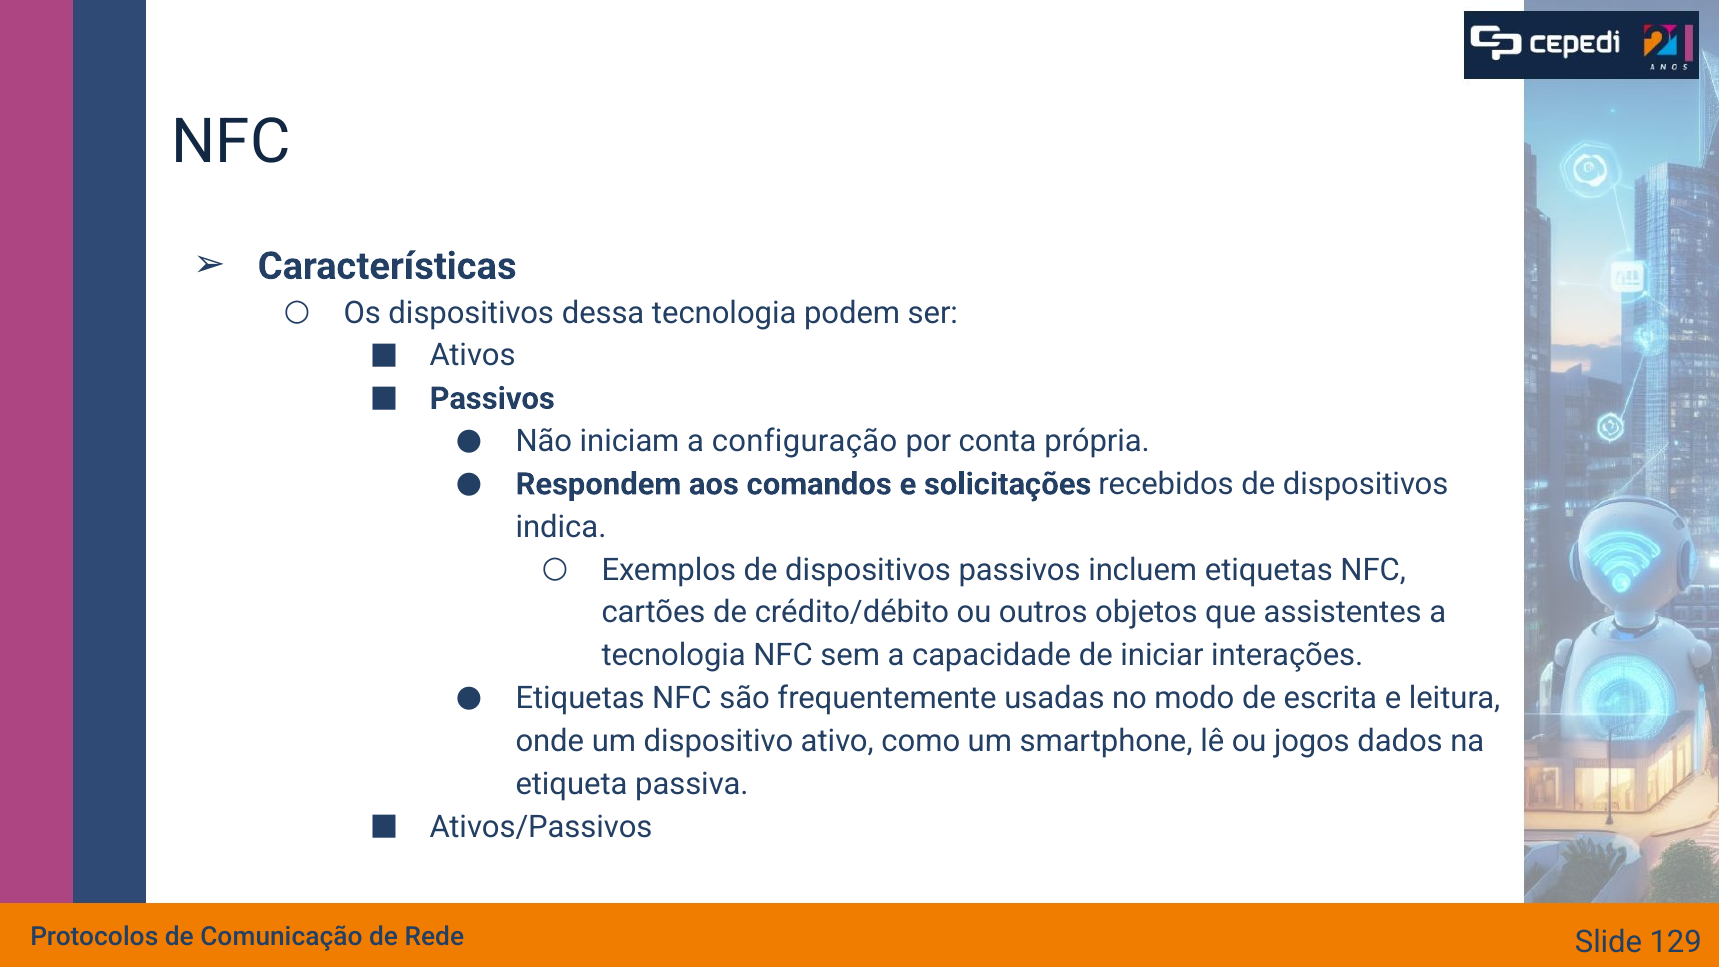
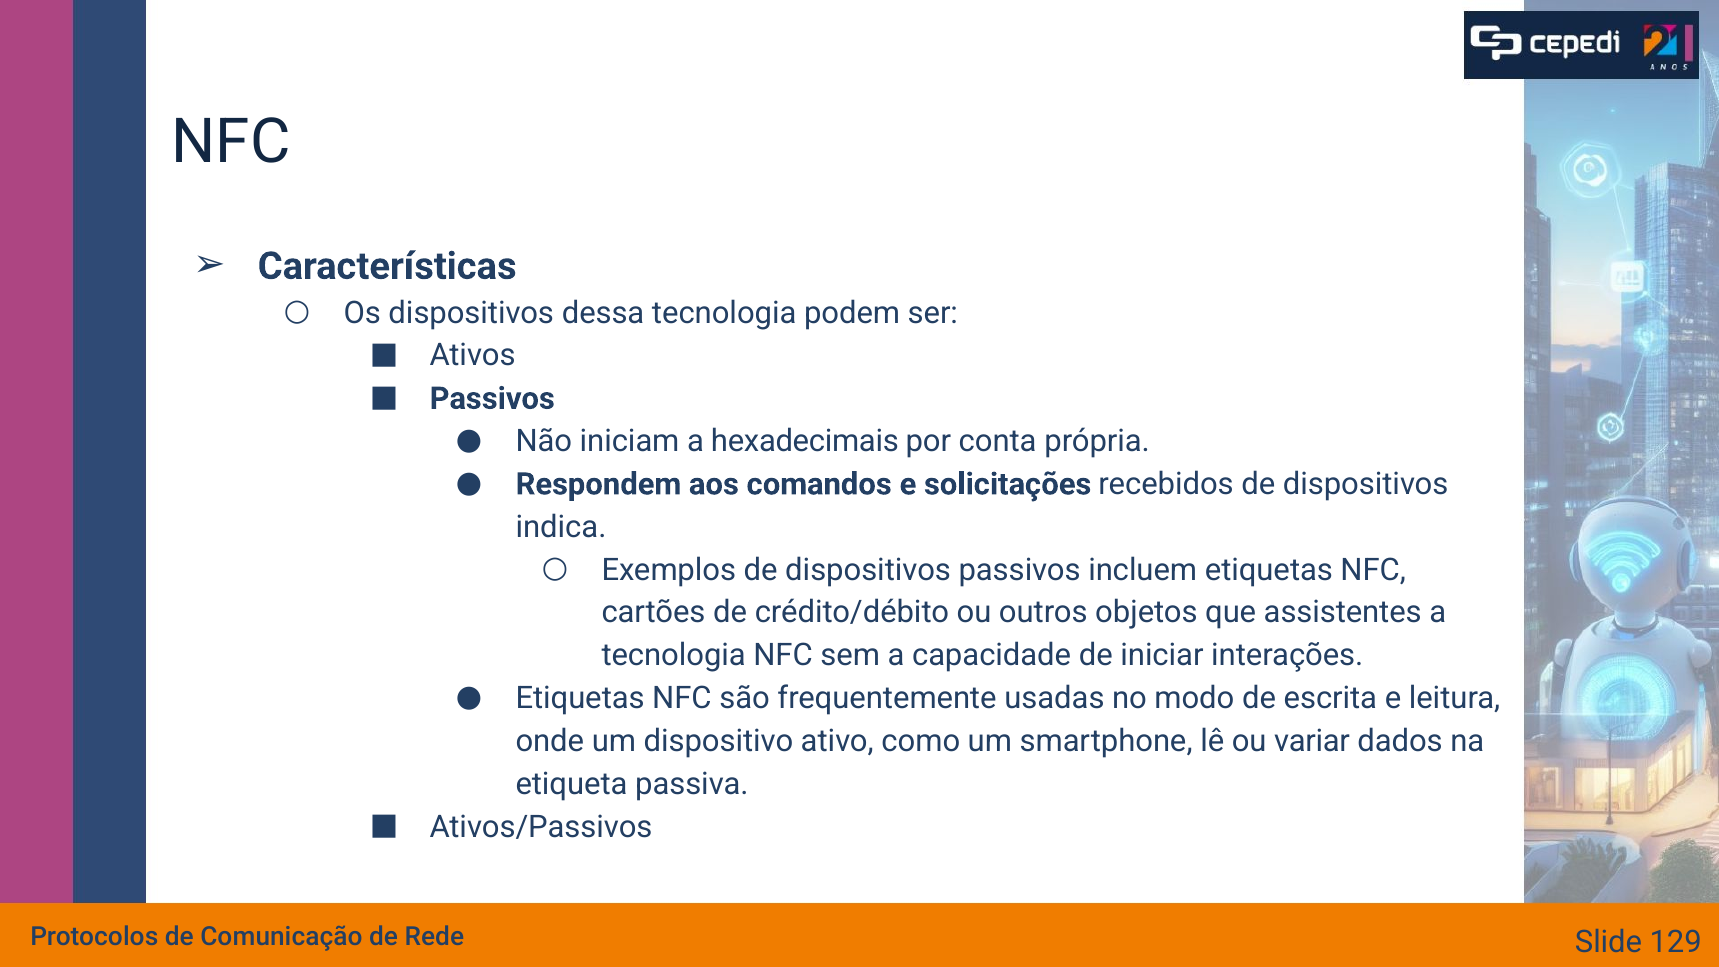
configuração: configuração -> hexadecimais
jogos: jogos -> variar
